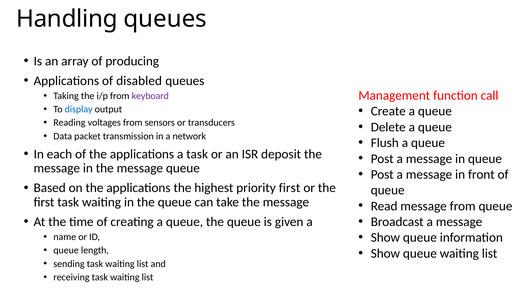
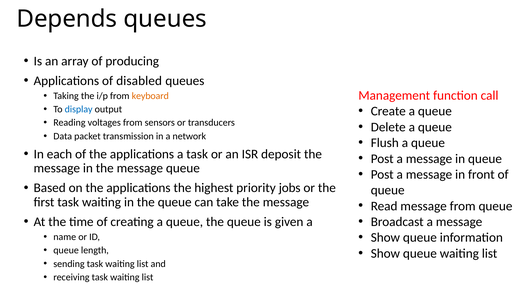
Handling: Handling -> Depends
keyboard colour: purple -> orange
priority first: first -> jobs
